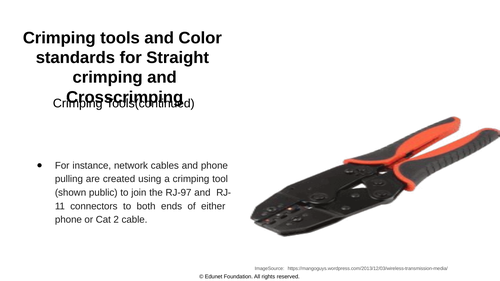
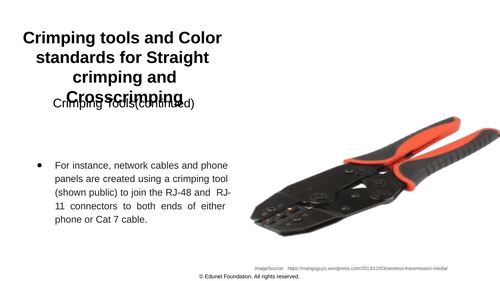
pulling: pulling -> panels
RJ-97: RJ-97 -> RJ-48
2: 2 -> 7
